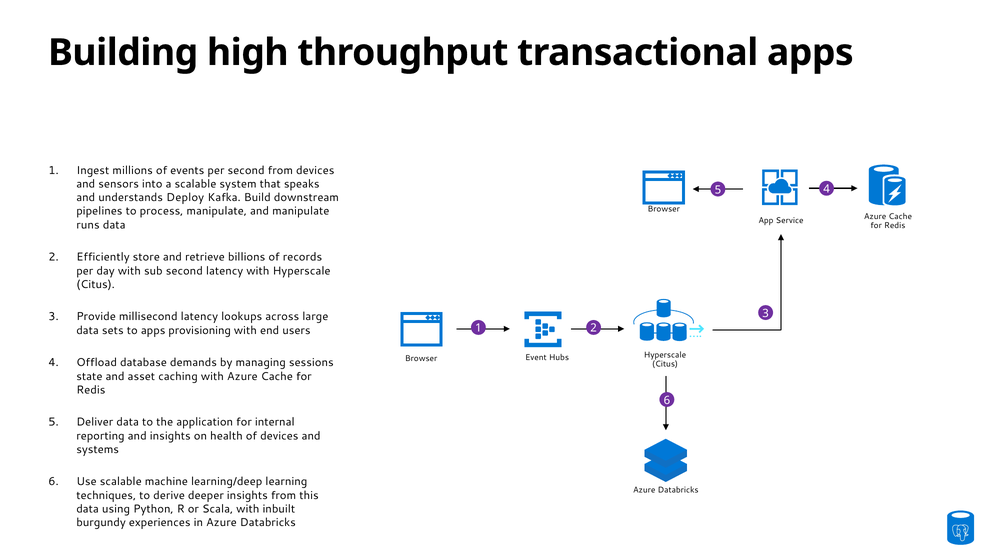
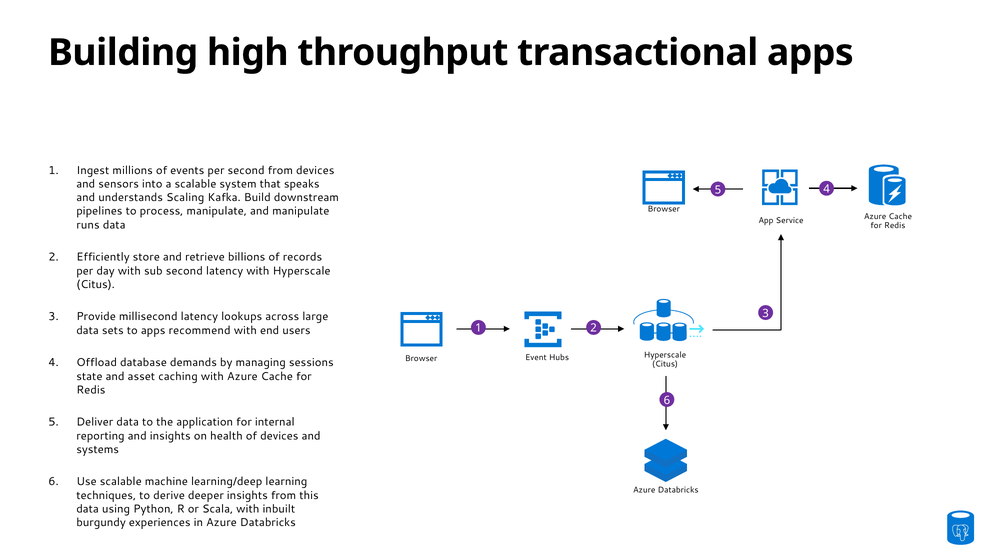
Deploy: Deploy -> Scaling
provisioning: provisioning -> recommend
